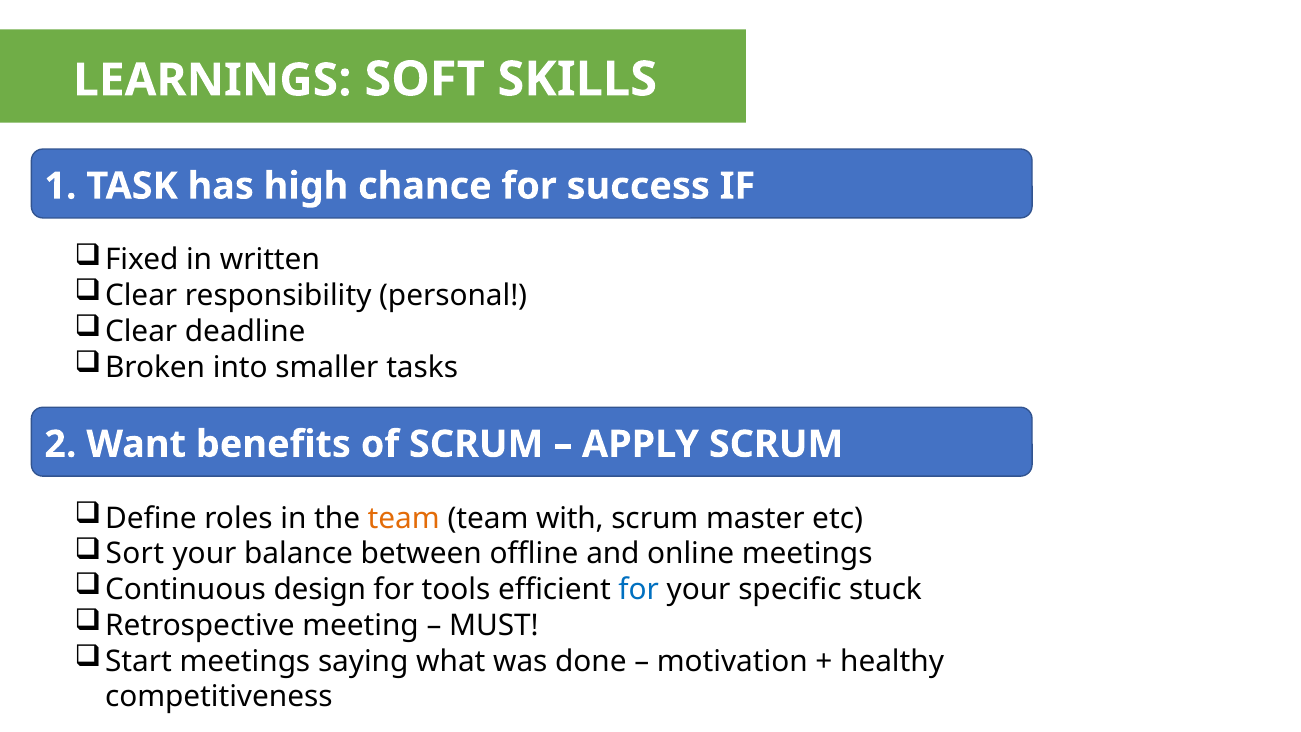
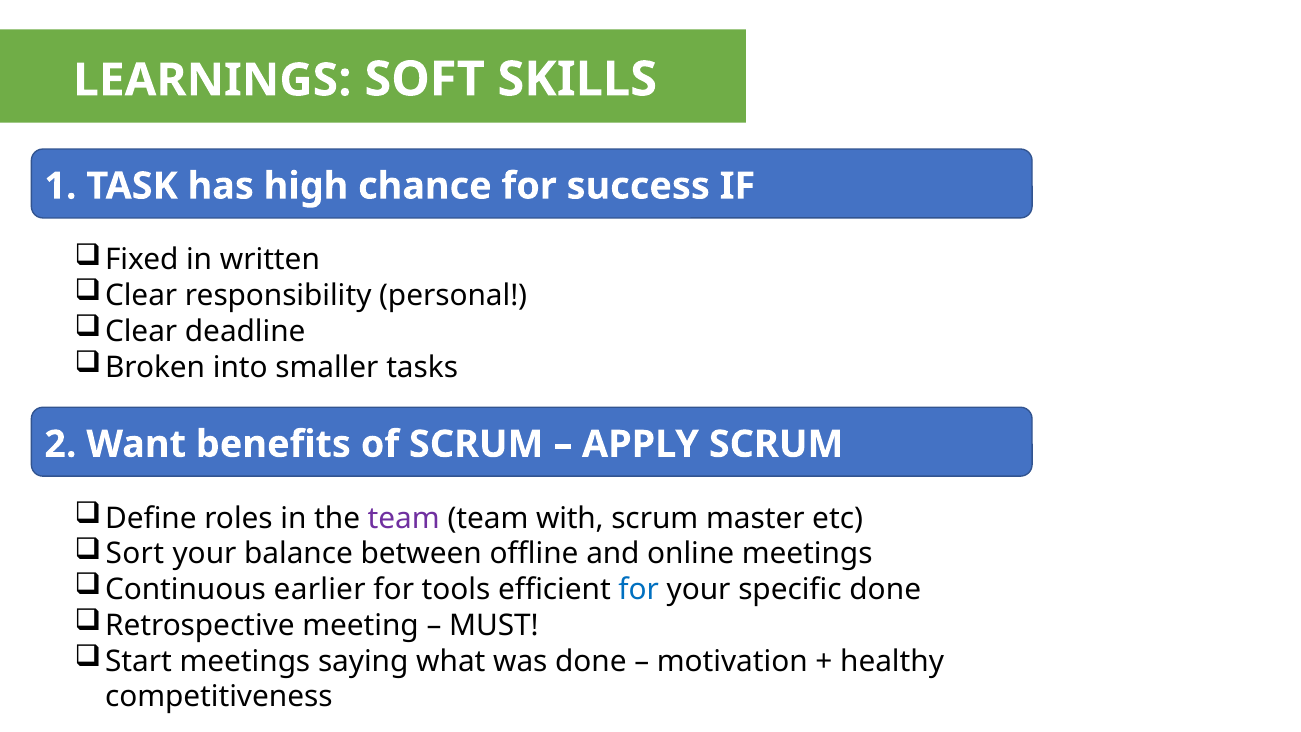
team at (404, 518) colour: orange -> purple
design: design -> earlier
specific stuck: stuck -> done
